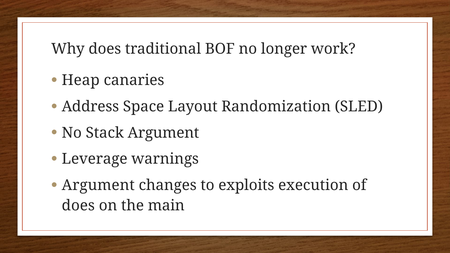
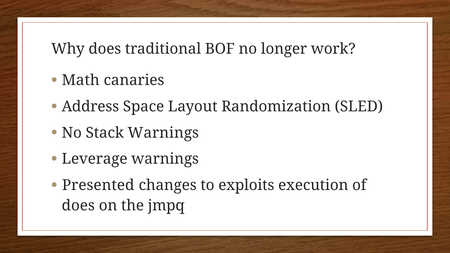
Heap: Heap -> Math
Stack Argument: Argument -> Warnings
Argument at (98, 185): Argument -> Presented
main: main -> jmpq
